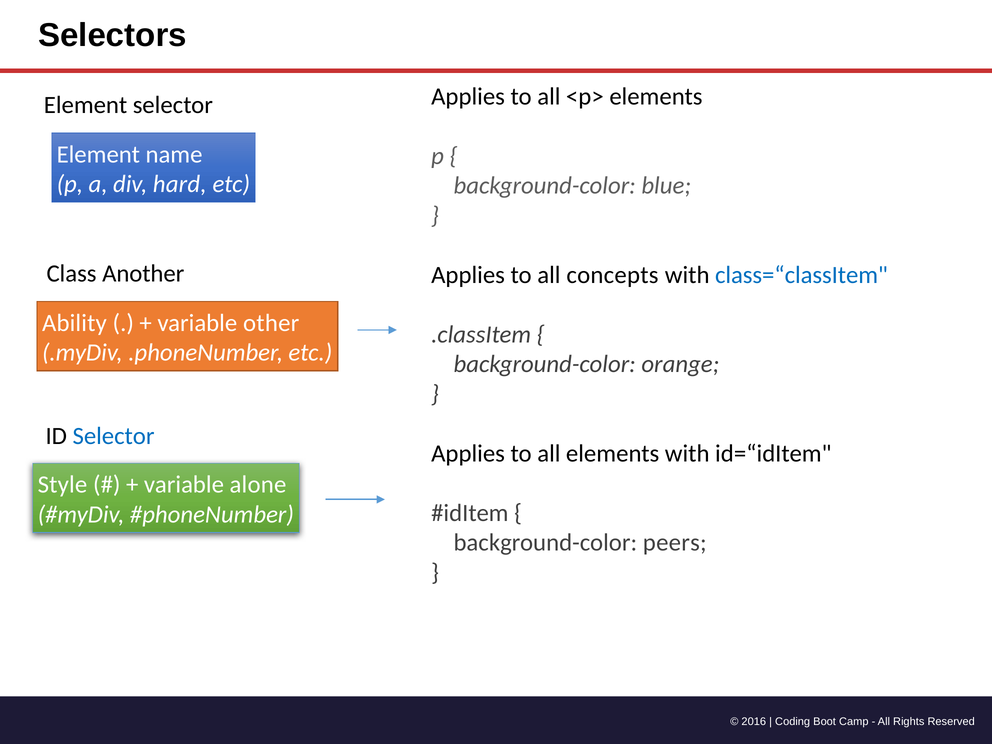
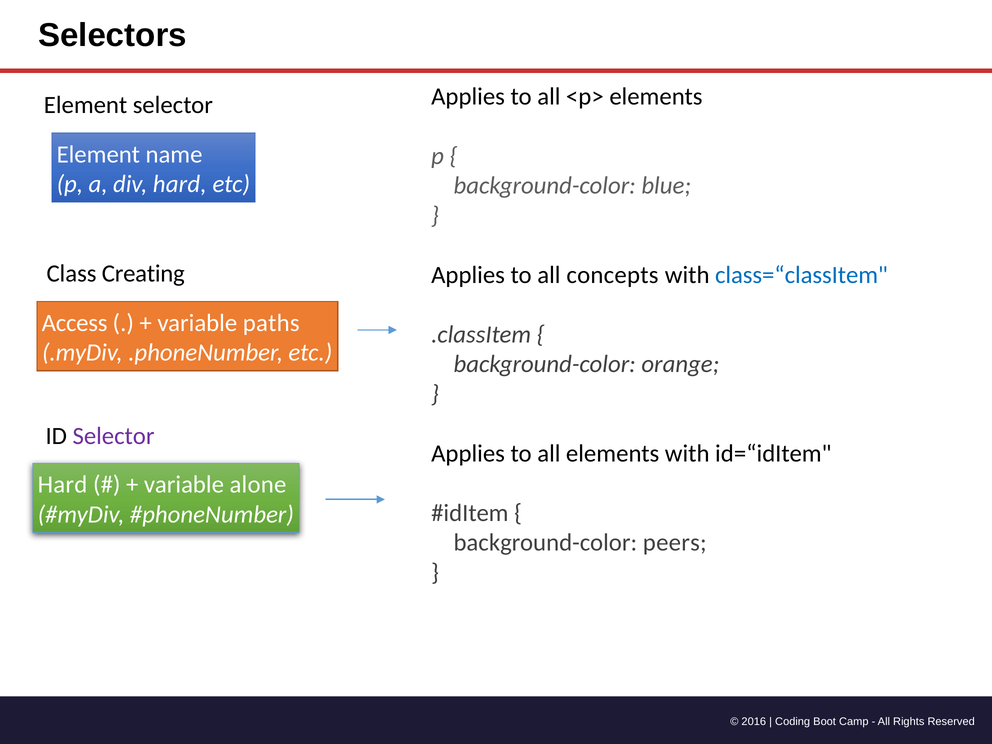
Another: Another -> Creating
Ability: Ability -> Access
other: other -> paths
Selector at (114, 436) colour: blue -> purple
Style at (62, 485): Style -> Hard
